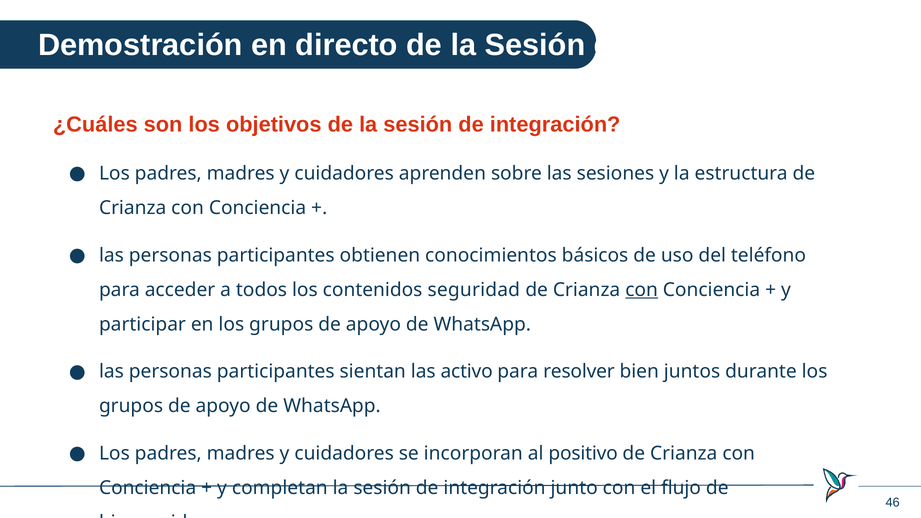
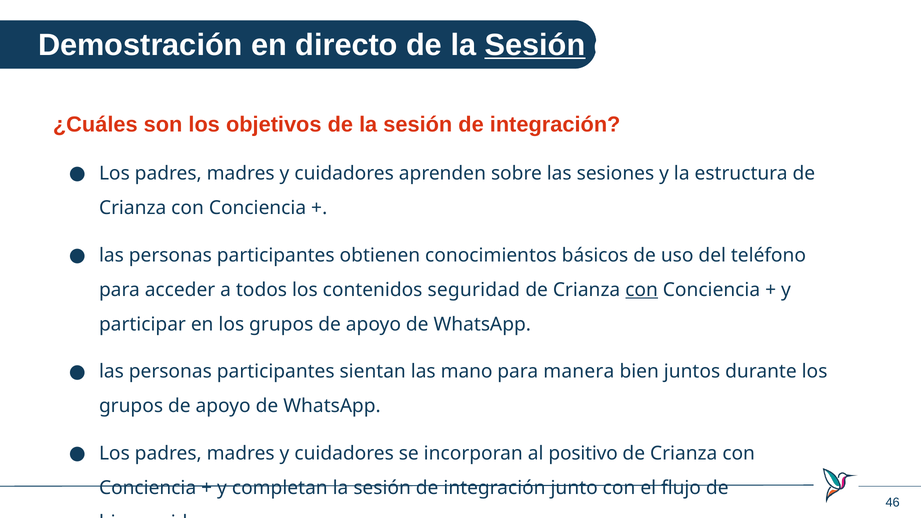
Sesión at (535, 45) underline: none -> present
activo: activo -> mano
resolver: resolver -> manera
